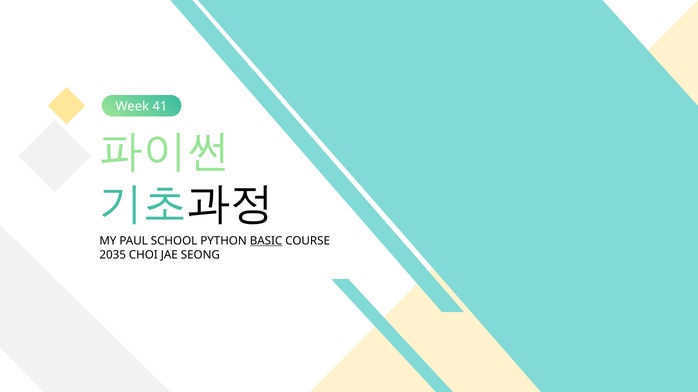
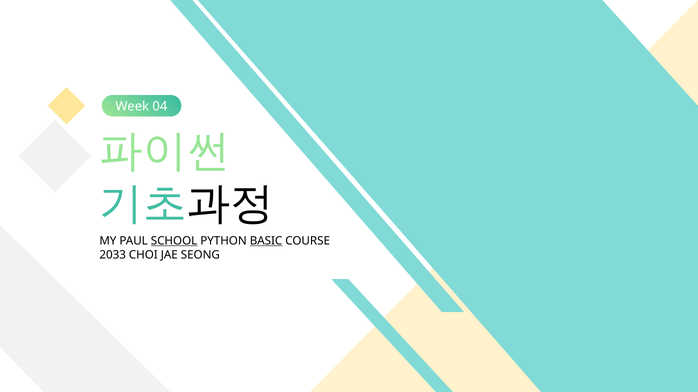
41: 41 -> 04
SCHOOL underline: none -> present
2035: 2035 -> 2033
